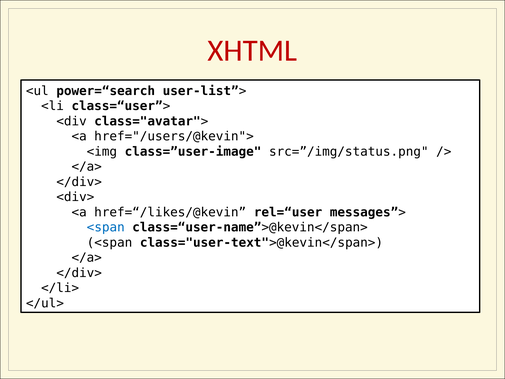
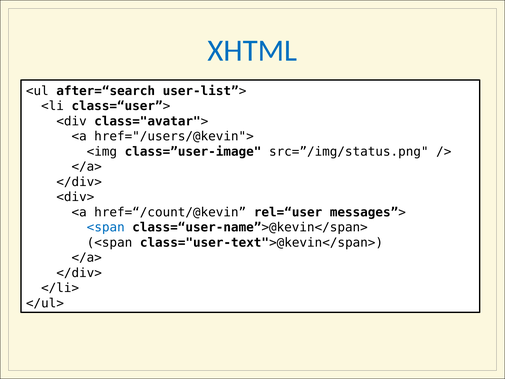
XHTML colour: red -> blue
power=“search: power=“search -> after=“search
href=“/likes/@kevin: href=“/likes/@kevin -> href=“/count/@kevin
